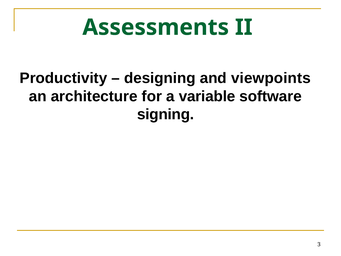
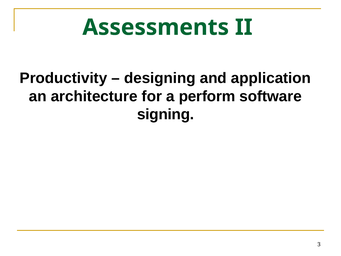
viewpoints: viewpoints -> application
variable: variable -> perform
